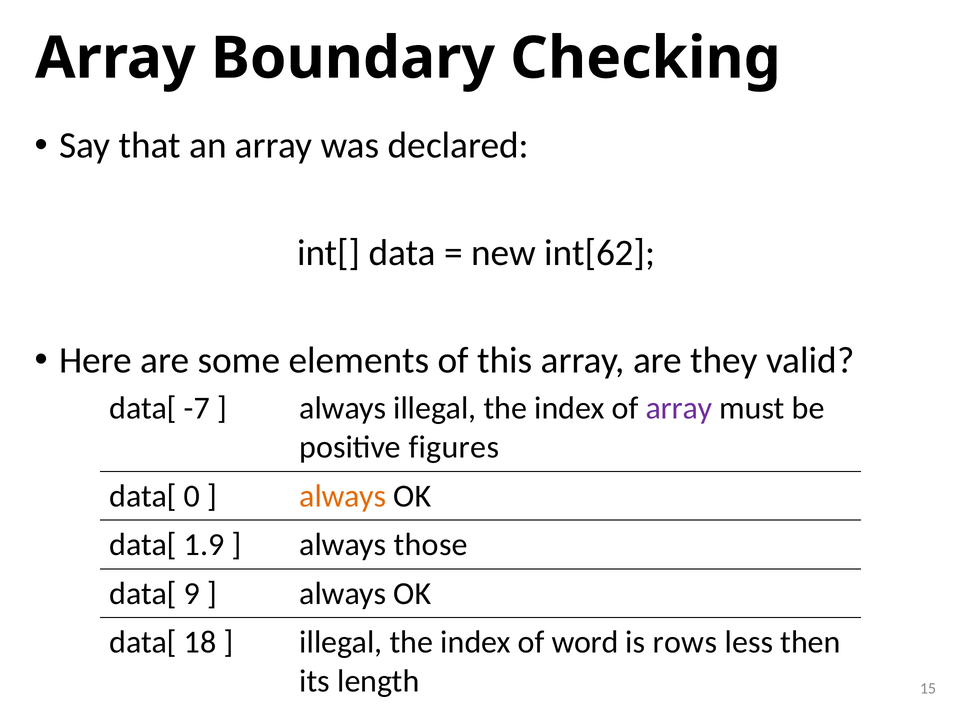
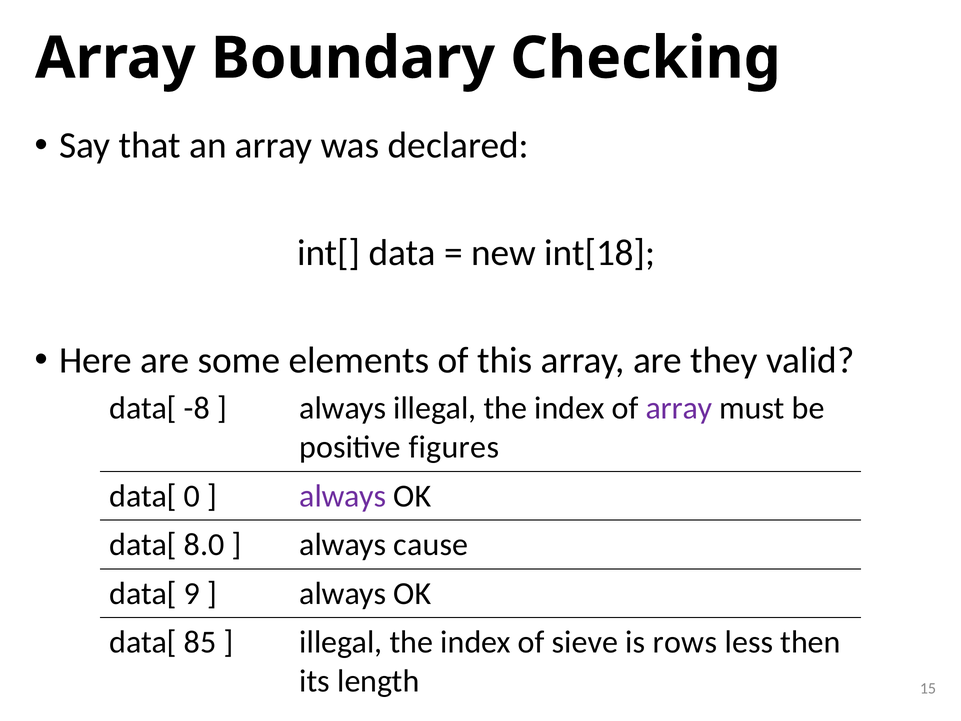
int[62: int[62 -> int[18
-7: -7 -> -8
always at (343, 496) colour: orange -> purple
1.9: 1.9 -> 8.0
those: those -> cause
18: 18 -> 85
word: word -> sieve
